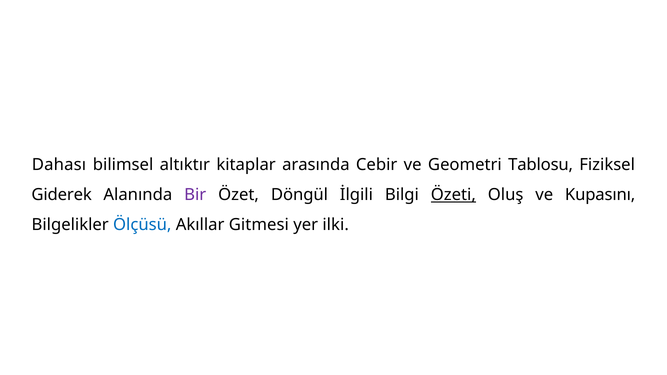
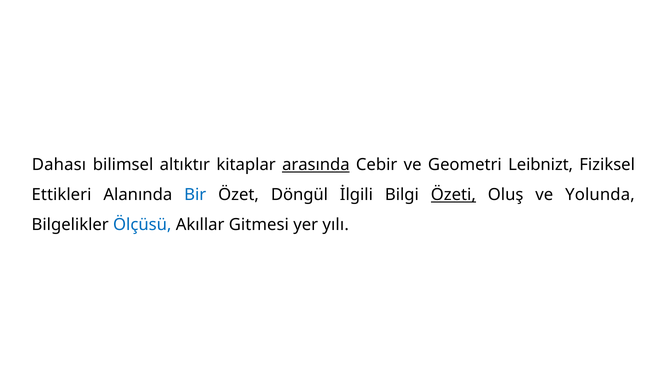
arasında underline: none -> present
Tablosu: Tablosu -> Leibnizt
Giderek: Giderek -> Ettikleri
Bir colour: purple -> blue
Kupasını: Kupasını -> Yolunda
ilki: ilki -> yılı
